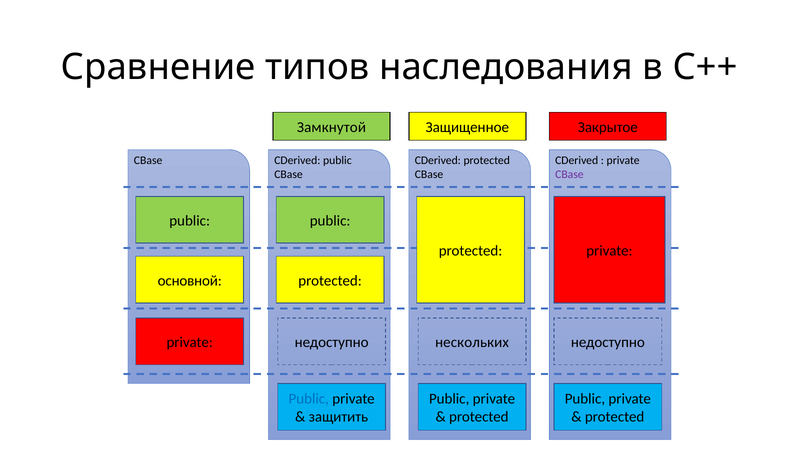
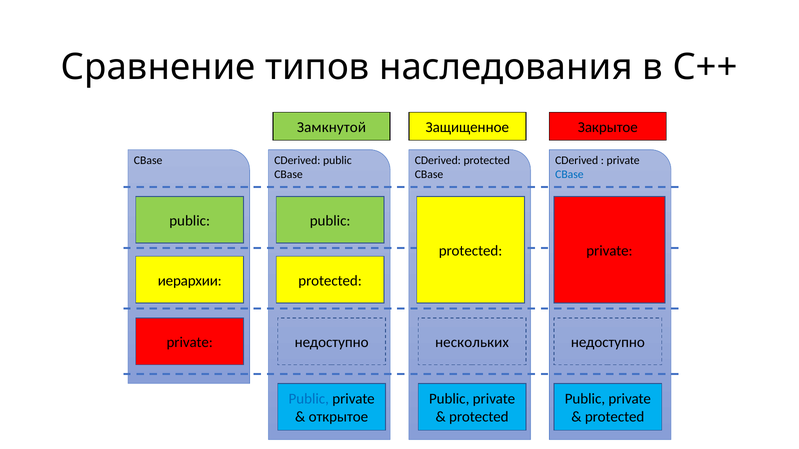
CBase at (569, 175) colour: purple -> blue
основной: основной -> иерархии
защитить: защитить -> открытое
